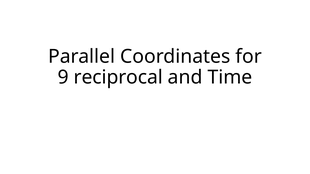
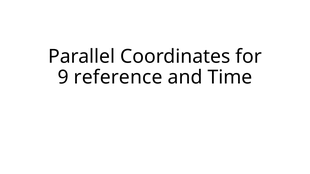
reciprocal: reciprocal -> reference
